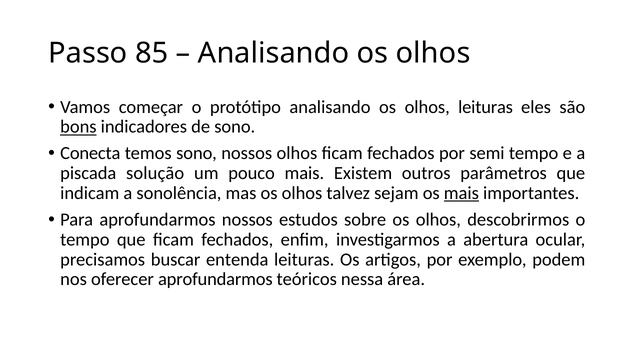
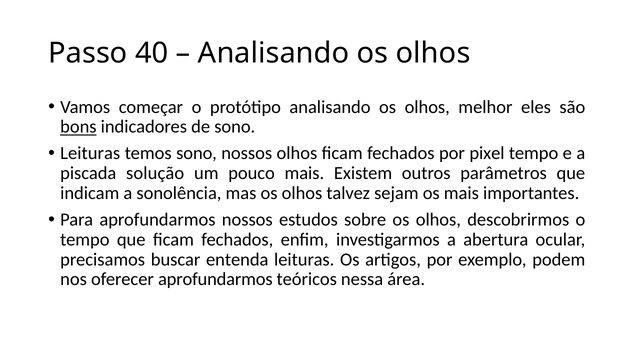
85: 85 -> 40
olhos leituras: leituras -> melhor
Conecta at (90, 154): Conecta -> Leituras
semi: semi -> pixel
mais at (461, 194) underline: present -> none
